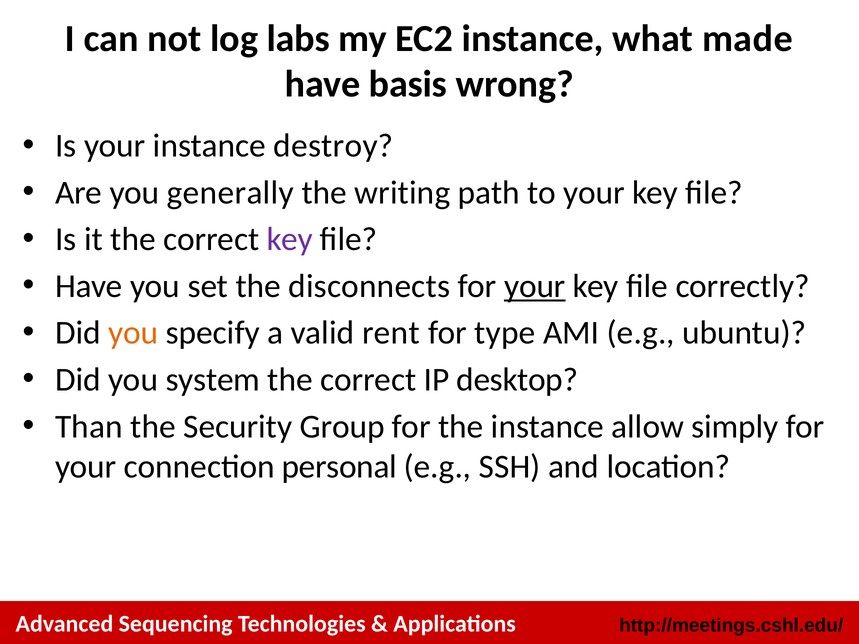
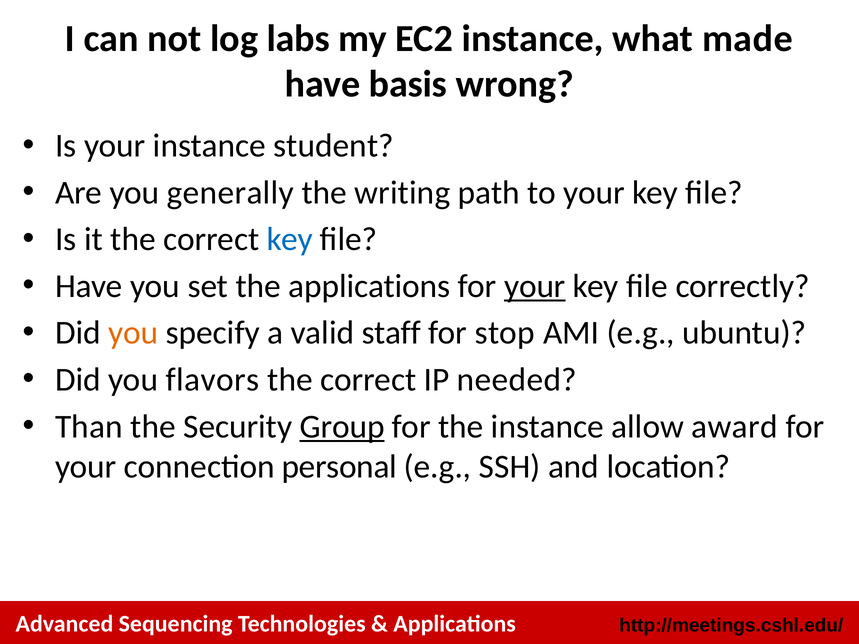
destroy: destroy -> student
key at (290, 239) colour: purple -> blue
the disconnects: disconnects -> applications
rent: rent -> staff
type: type -> stop
system: system -> flavors
desktop: desktop -> needed
Group underline: none -> present
simply: simply -> award
